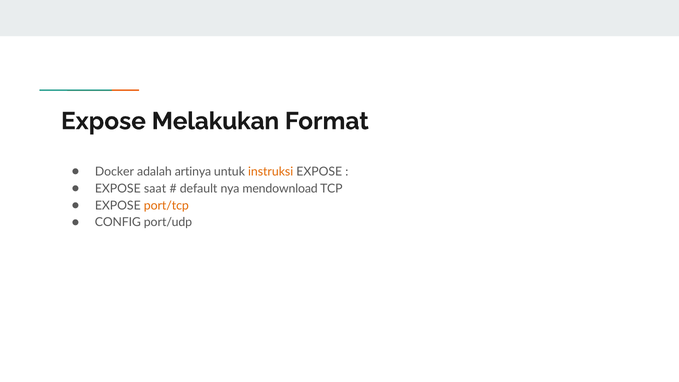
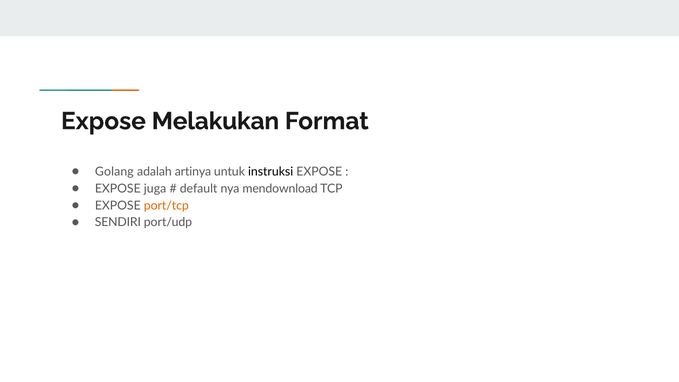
Docker: Docker -> Golang
instruksi colour: orange -> black
saat: saat -> juga
CONFIG: CONFIG -> SENDIRI
